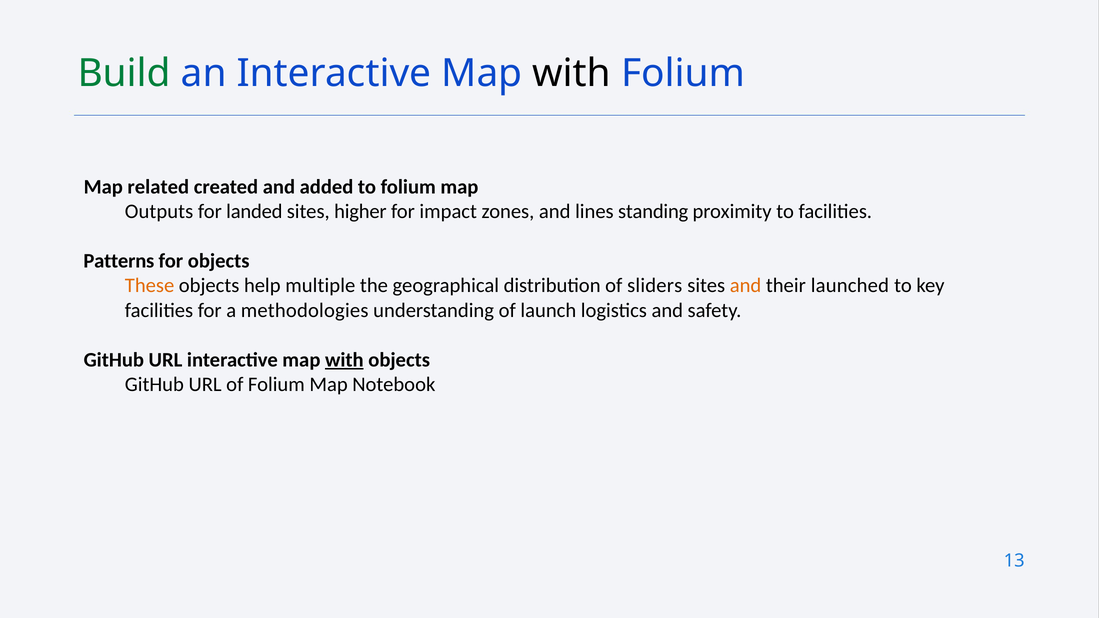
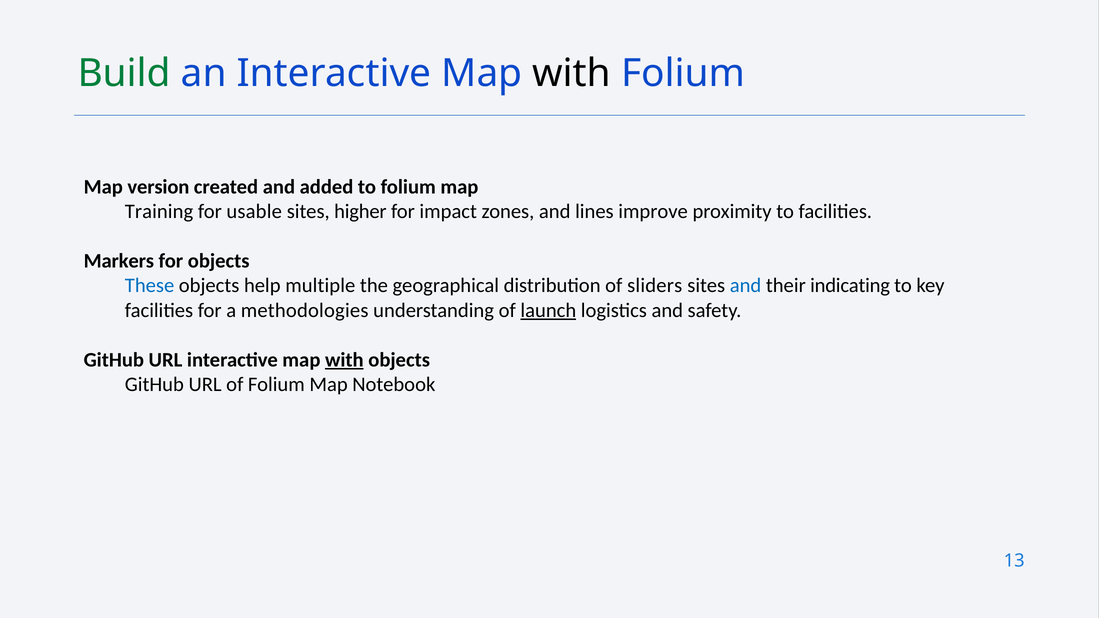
related: related -> version
Outputs: Outputs -> Training
landed: landed -> usable
standing: standing -> improve
Patterns: Patterns -> Markers
These colour: orange -> blue
and at (746, 286) colour: orange -> blue
launched: launched -> indicating
launch underline: none -> present
